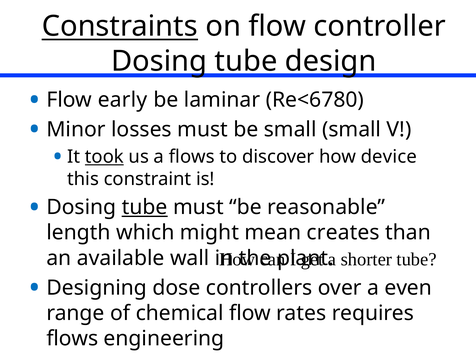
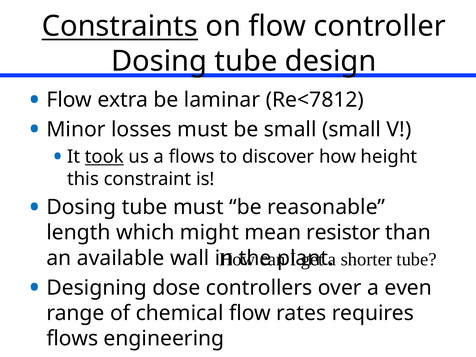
early: early -> extra
Re<6780: Re<6780 -> Re<7812
device: device -> height
tube at (145, 207) underline: present -> none
creates: creates -> resistor
